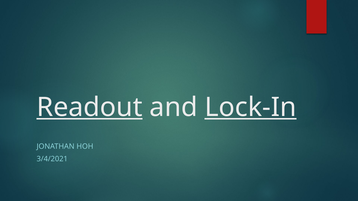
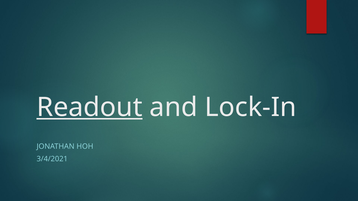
Lock-In underline: present -> none
